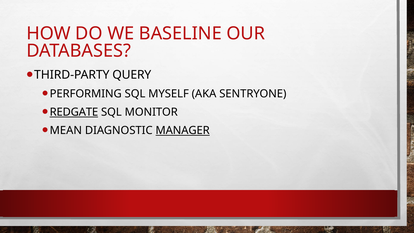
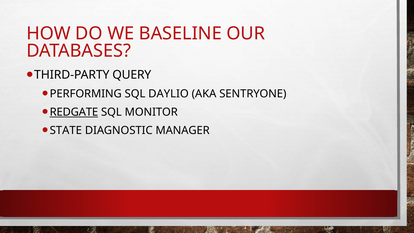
MYSELF: MYSELF -> DAYLIO
MEAN: MEAN -> STATE
MANAGER underline: present -> none
